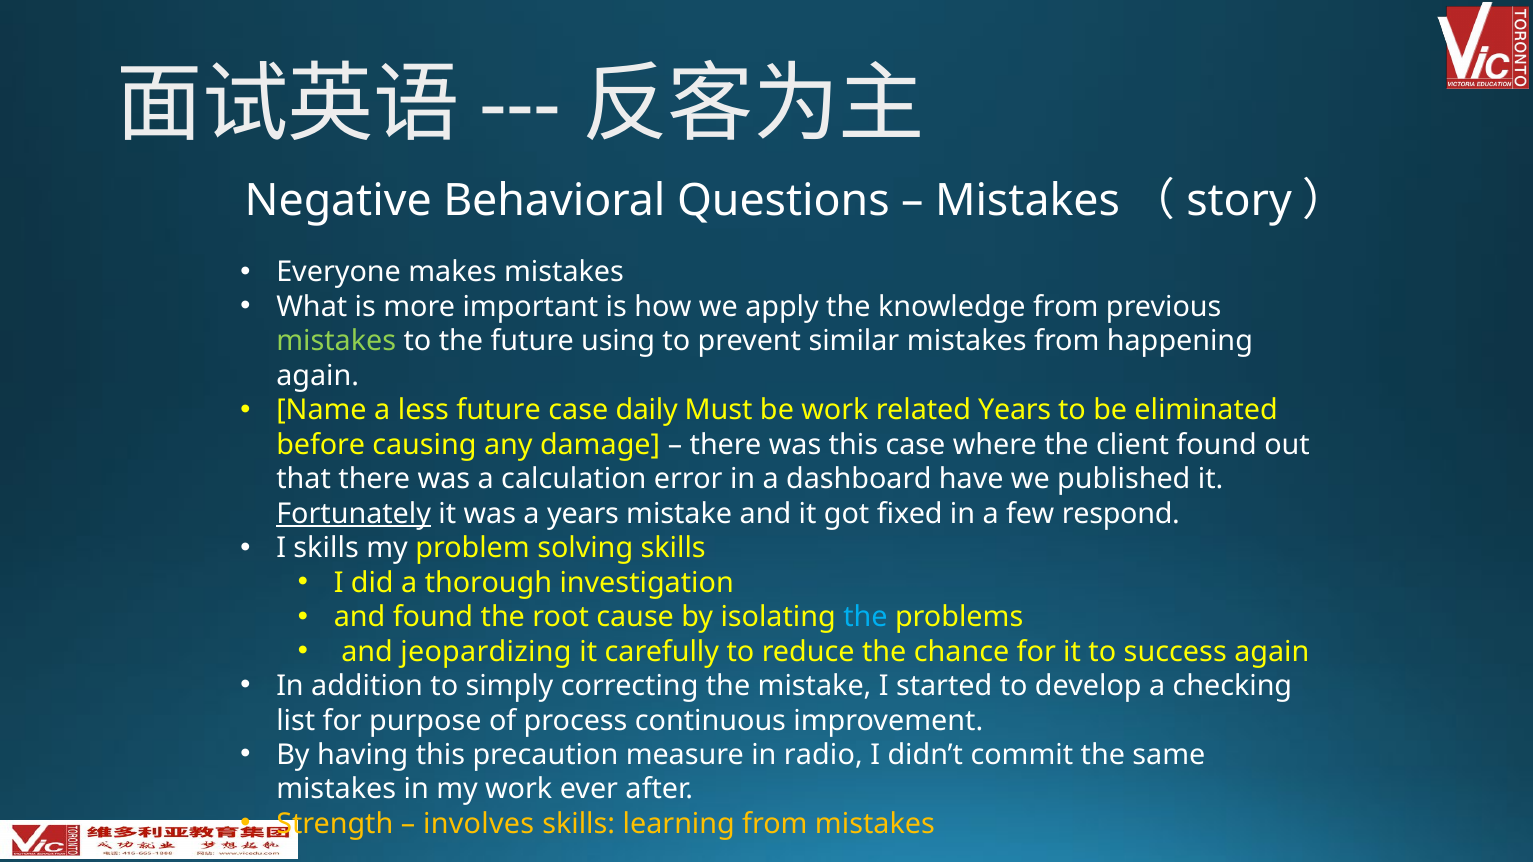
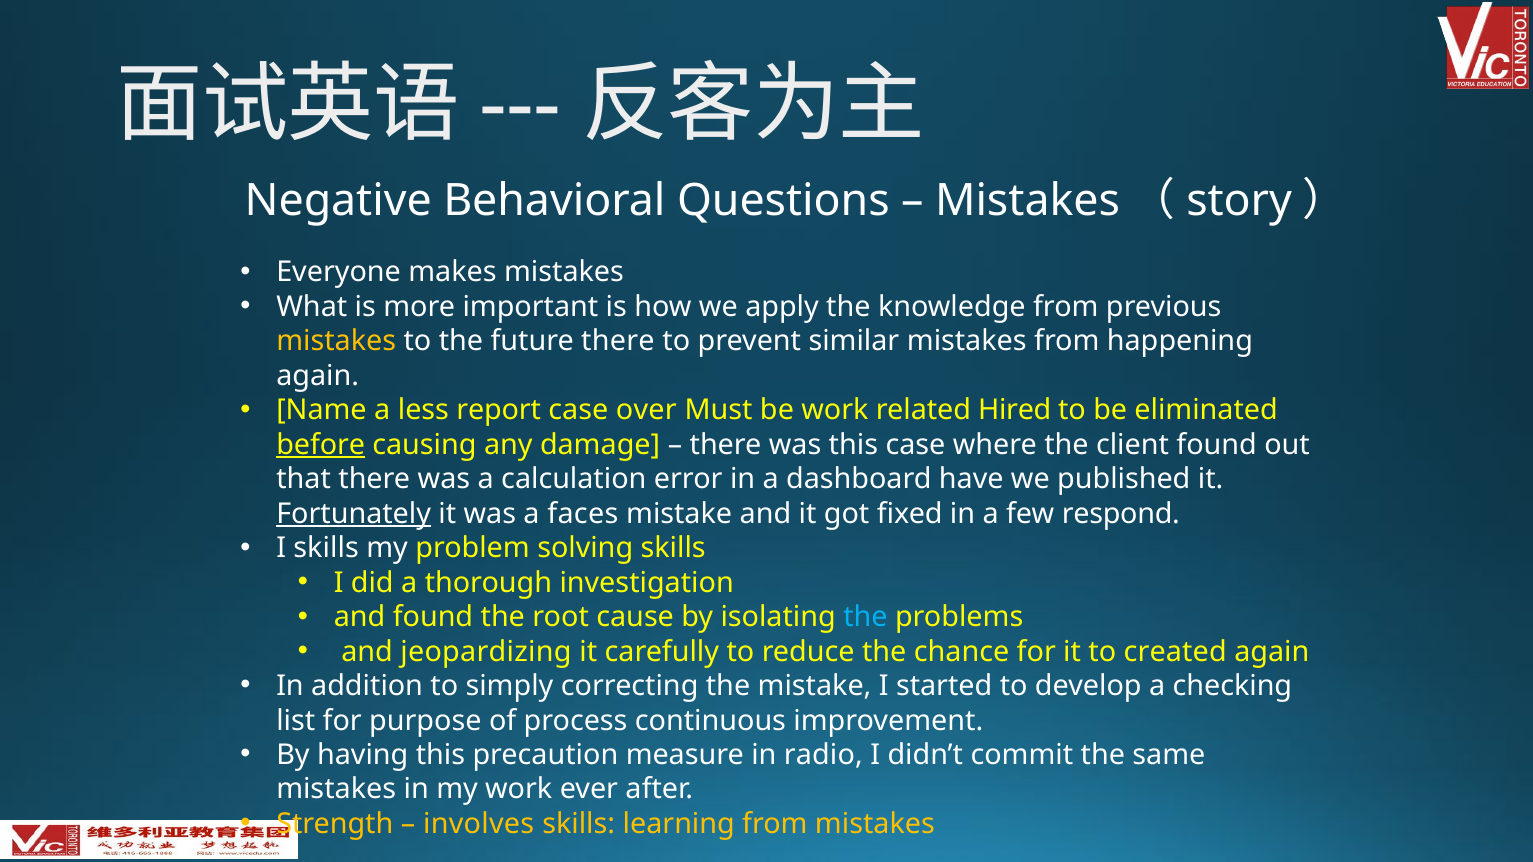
mistakes at (336, 341) colour: light green -> yellow
future using: using -> there
less future: future -> report
daily: daily -> over
related Years: Years -> Hired
before underline: none -> present
a years: years -> faces
success: success -> created
